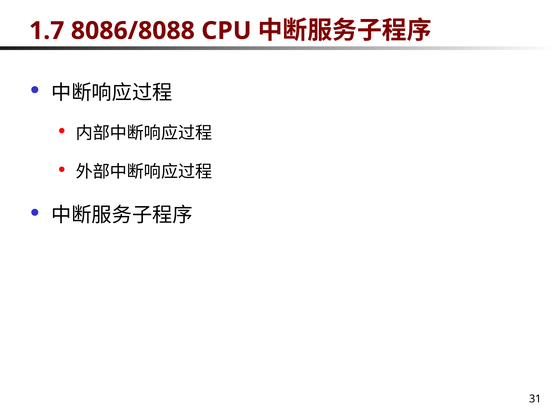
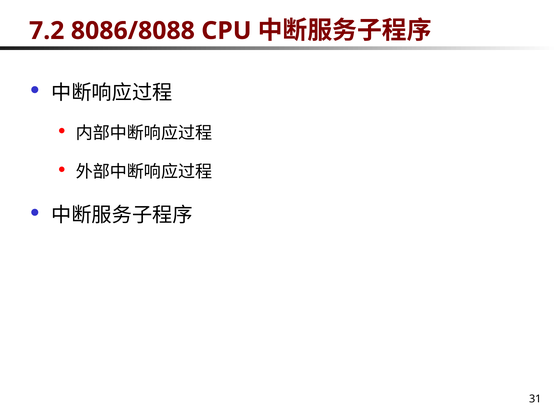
1.7: 1.7 -> 7.2
